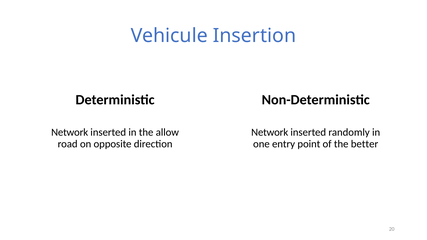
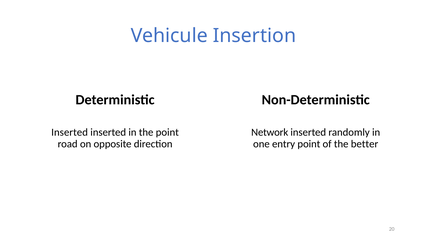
Network at (70, 132): Network -> Inserted
the allow: allow -> point
